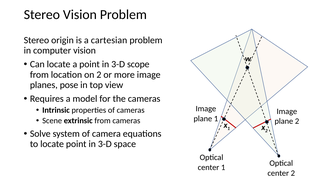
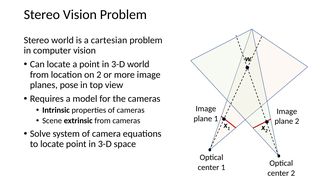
Stereo origin: origin -> world
3-D scope: scope -> world
